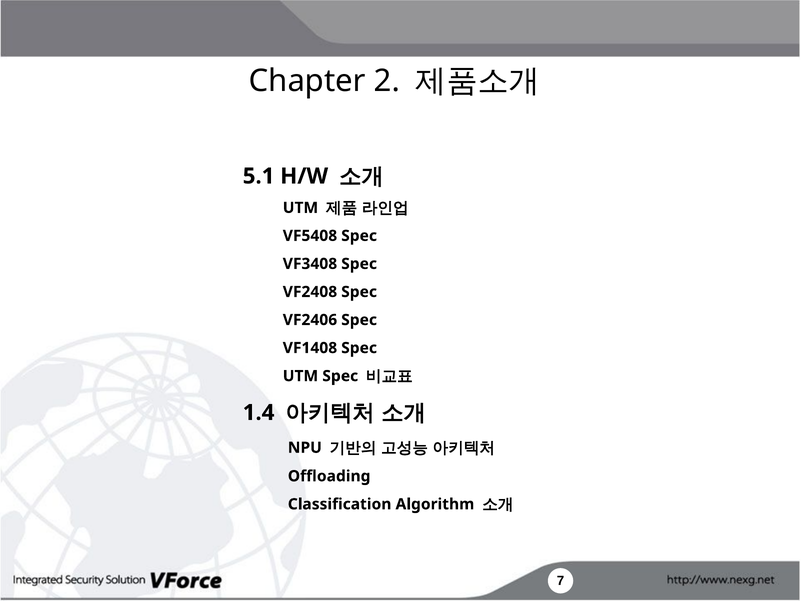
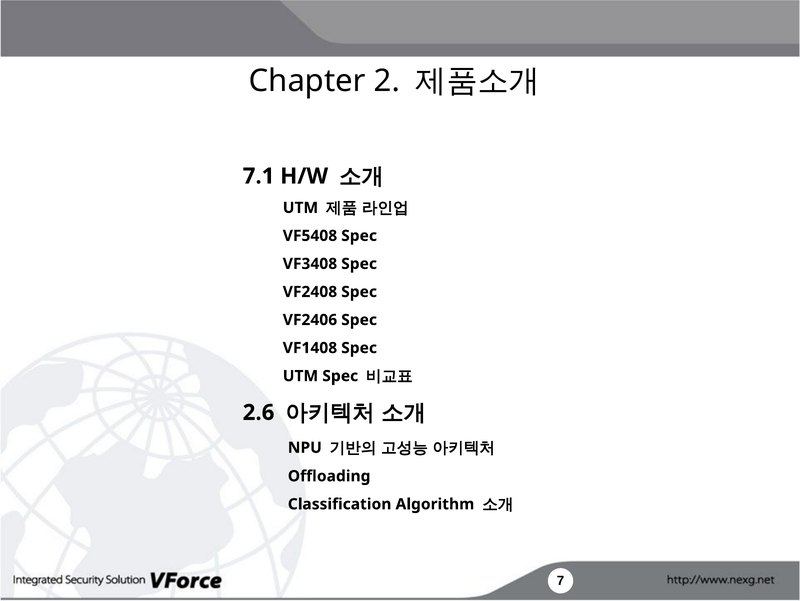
5.1: 5.1 -> 7.1
1.4: 1.4 -> 2.6
